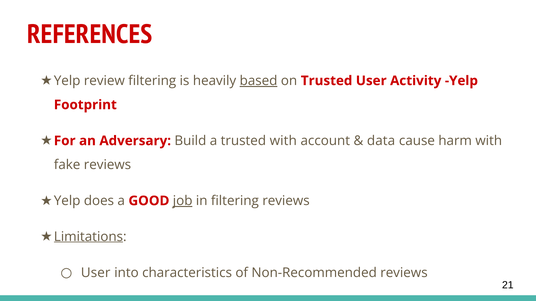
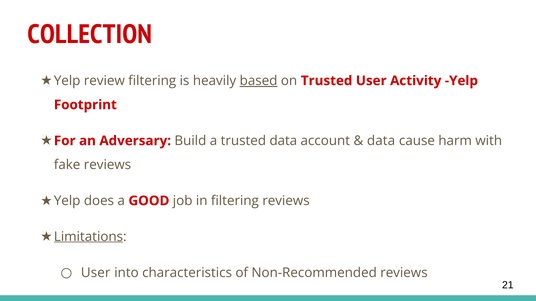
REFERENCES: REFERENCES -> COLLECTION
trusted with: with -> data
job underline: present -> none
